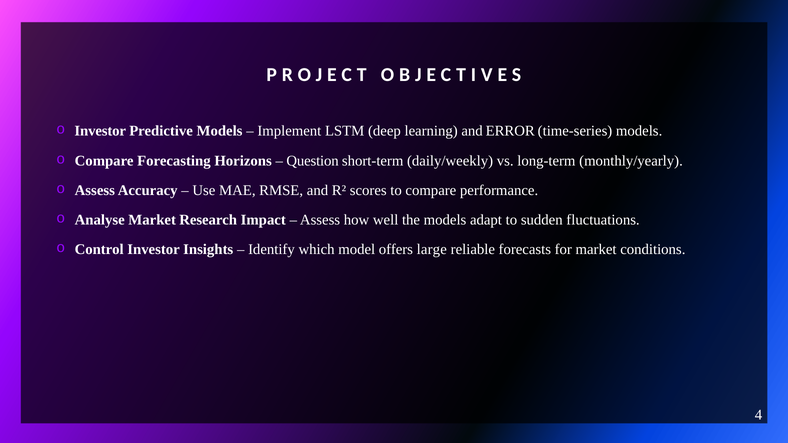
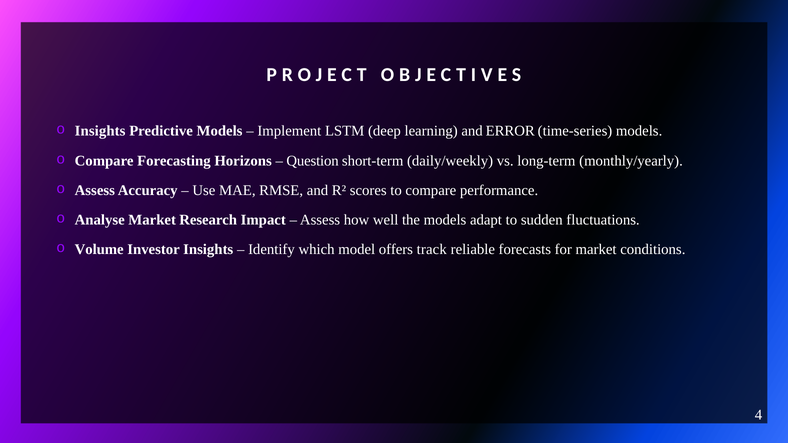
Investor at (100, 131): Investor -> Insights
Control: Control -> Volume
large: large -> track
